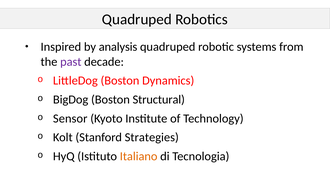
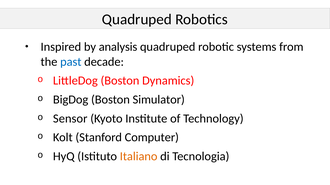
past colour: purple -> blue
Structural: Structural -> Simulator
Strategies: Strategies -> Computer
